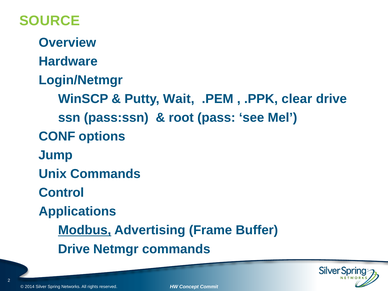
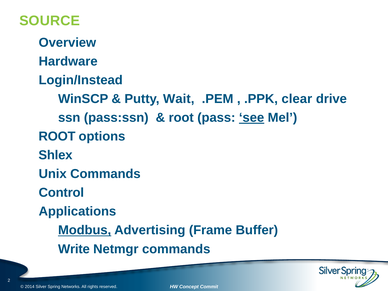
Login/Netmgr: Login/Netmgr -> Login/Instead
see underline: none -> present
CONF at (57, 136): CONF -> ROOT
Jump: Jump -> Shlex
Drive at (74, 249): Drive -> Write
